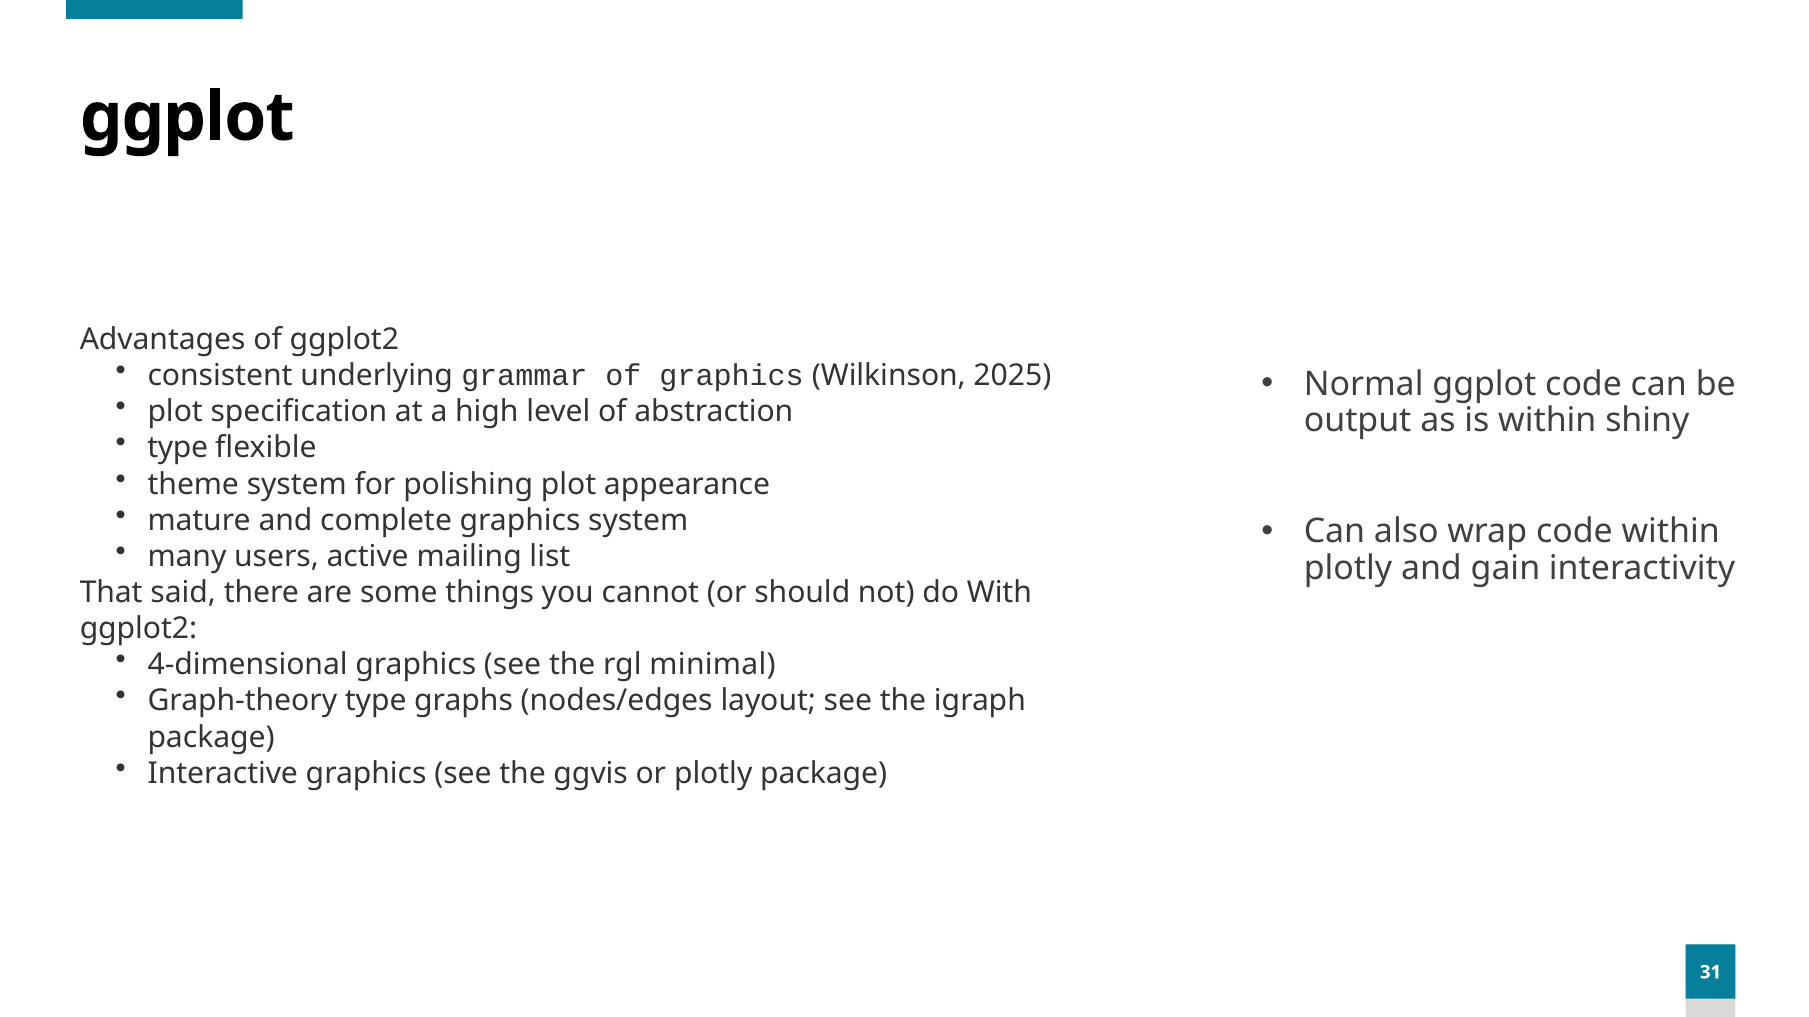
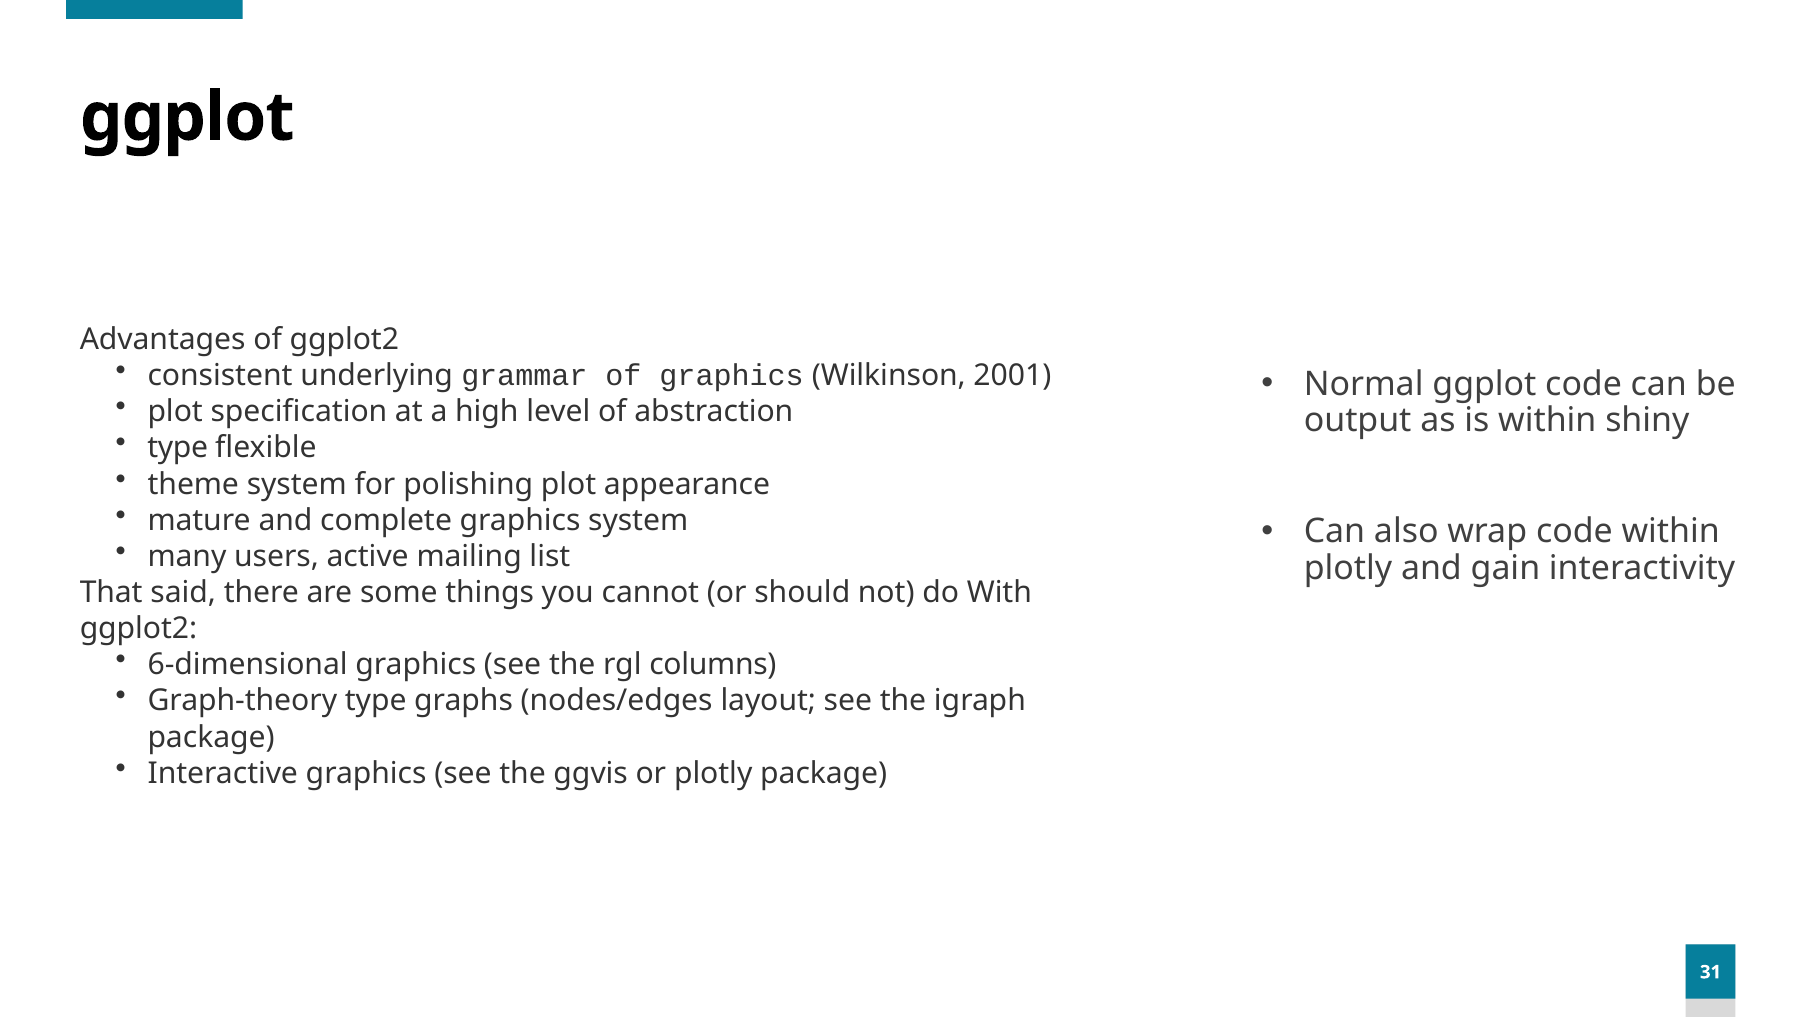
2025: 2025 -> 2001
4-dimensional: 4-dimensional -> 6-dimensional
minimal: minimal -> columns
